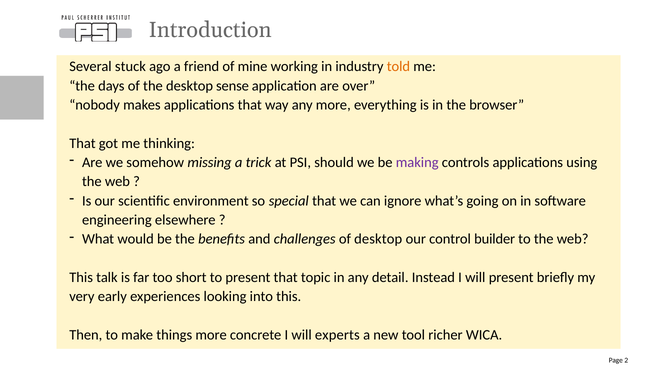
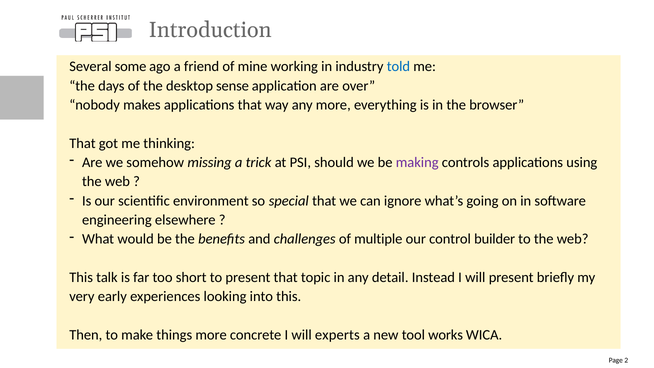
stuck: stuck -> some
told colour: orange -> blue
of desktop: desktop -> multiple
richer: richer -> works
